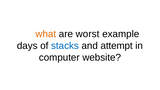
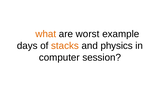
stacks colour: blue -> orange
attempt: attempt -> physics
website: website -> session
